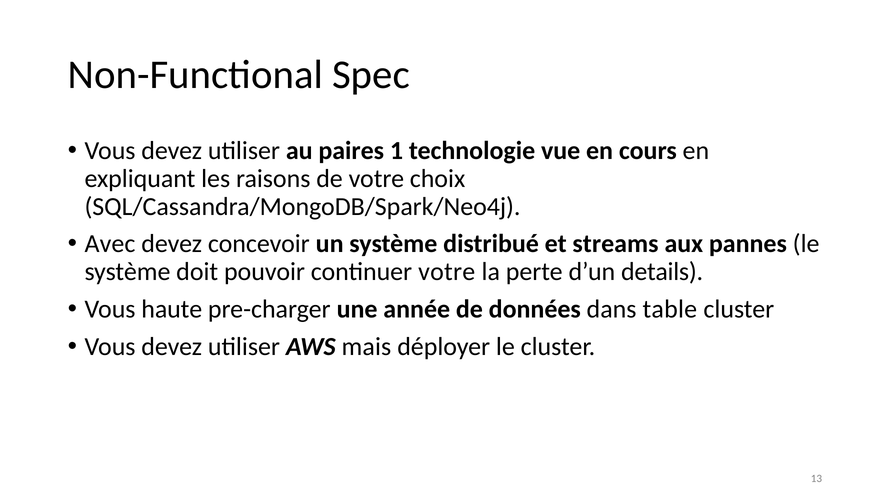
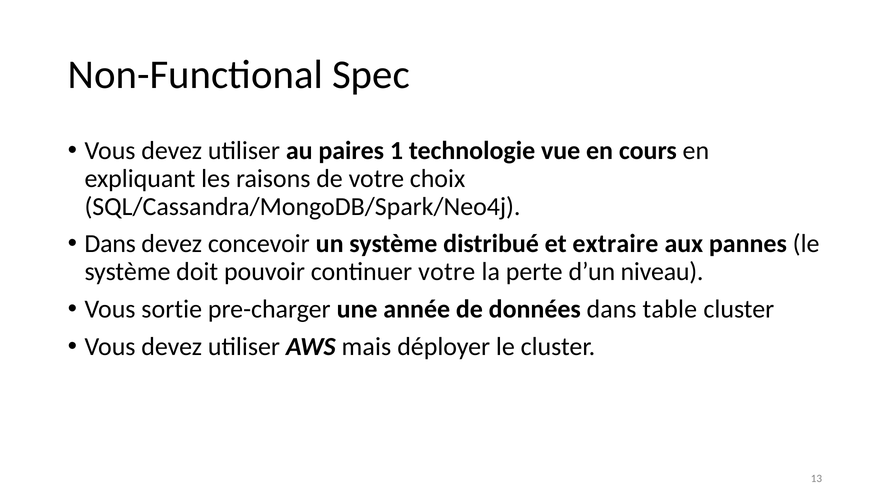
Avec at (110, 244): Avec -> Dans
streams: streams -> extraire
details: details -> niveau
haute: haute -> sortie
